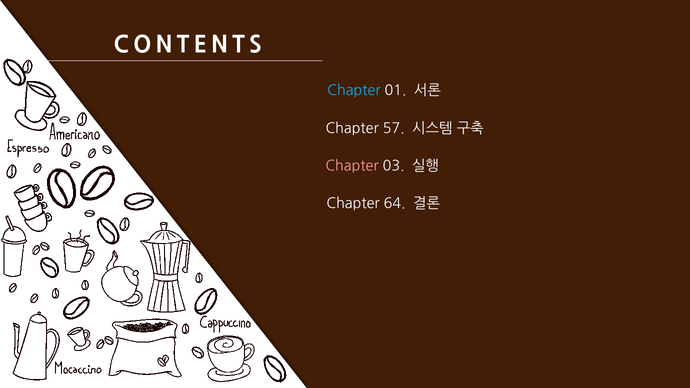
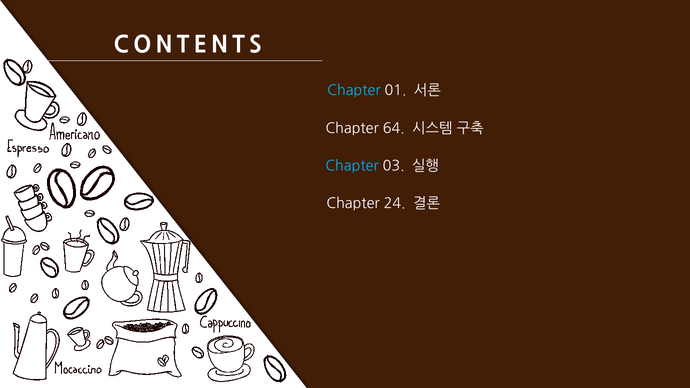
57: 57 -> 64
Chapter at (352, 166) colour: pink -> light blue
64: 64 -> 24
